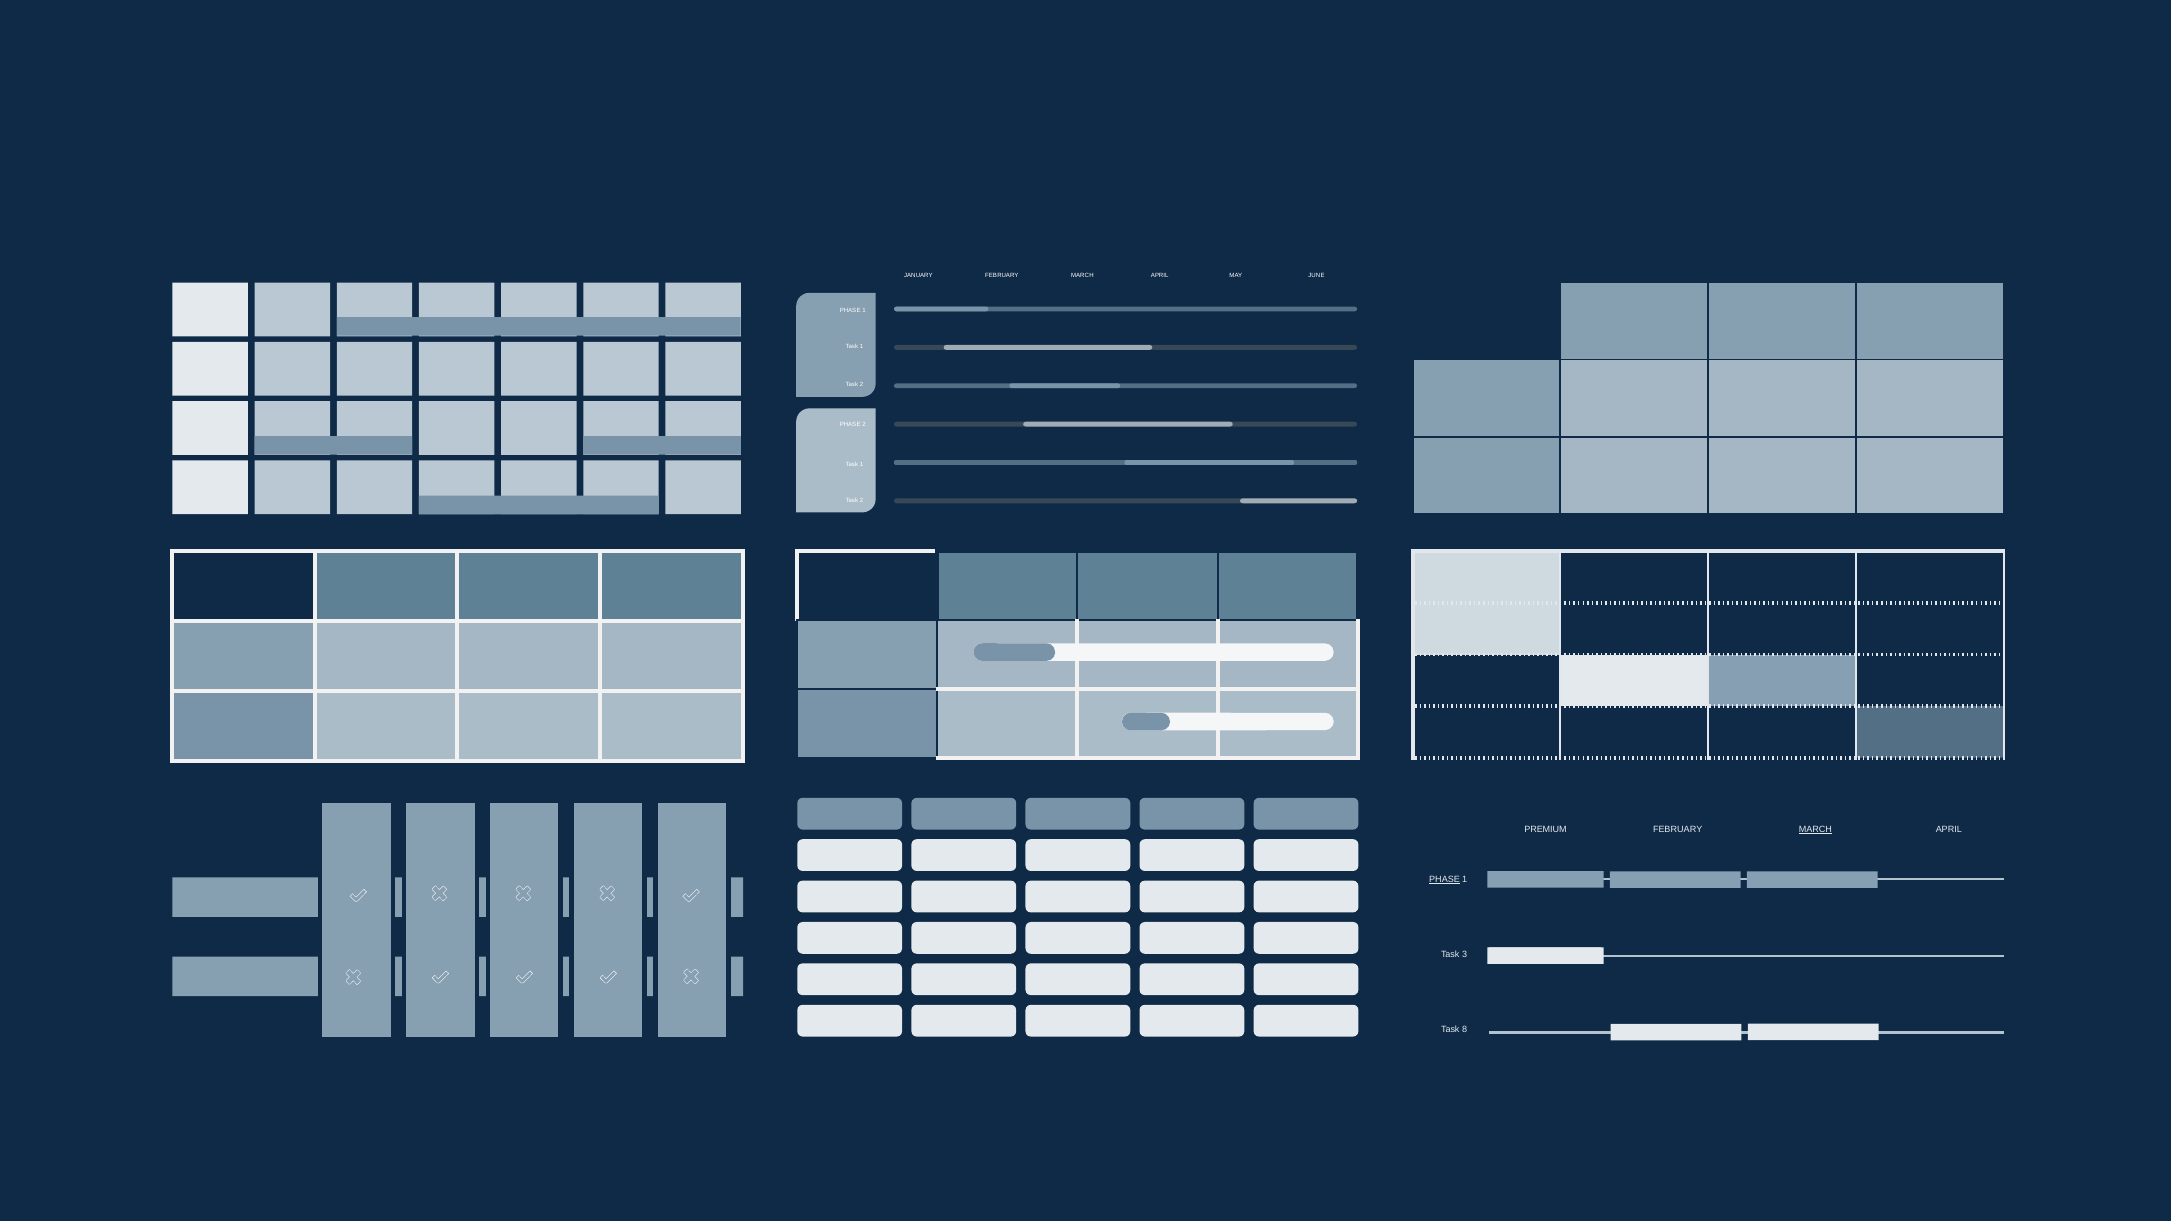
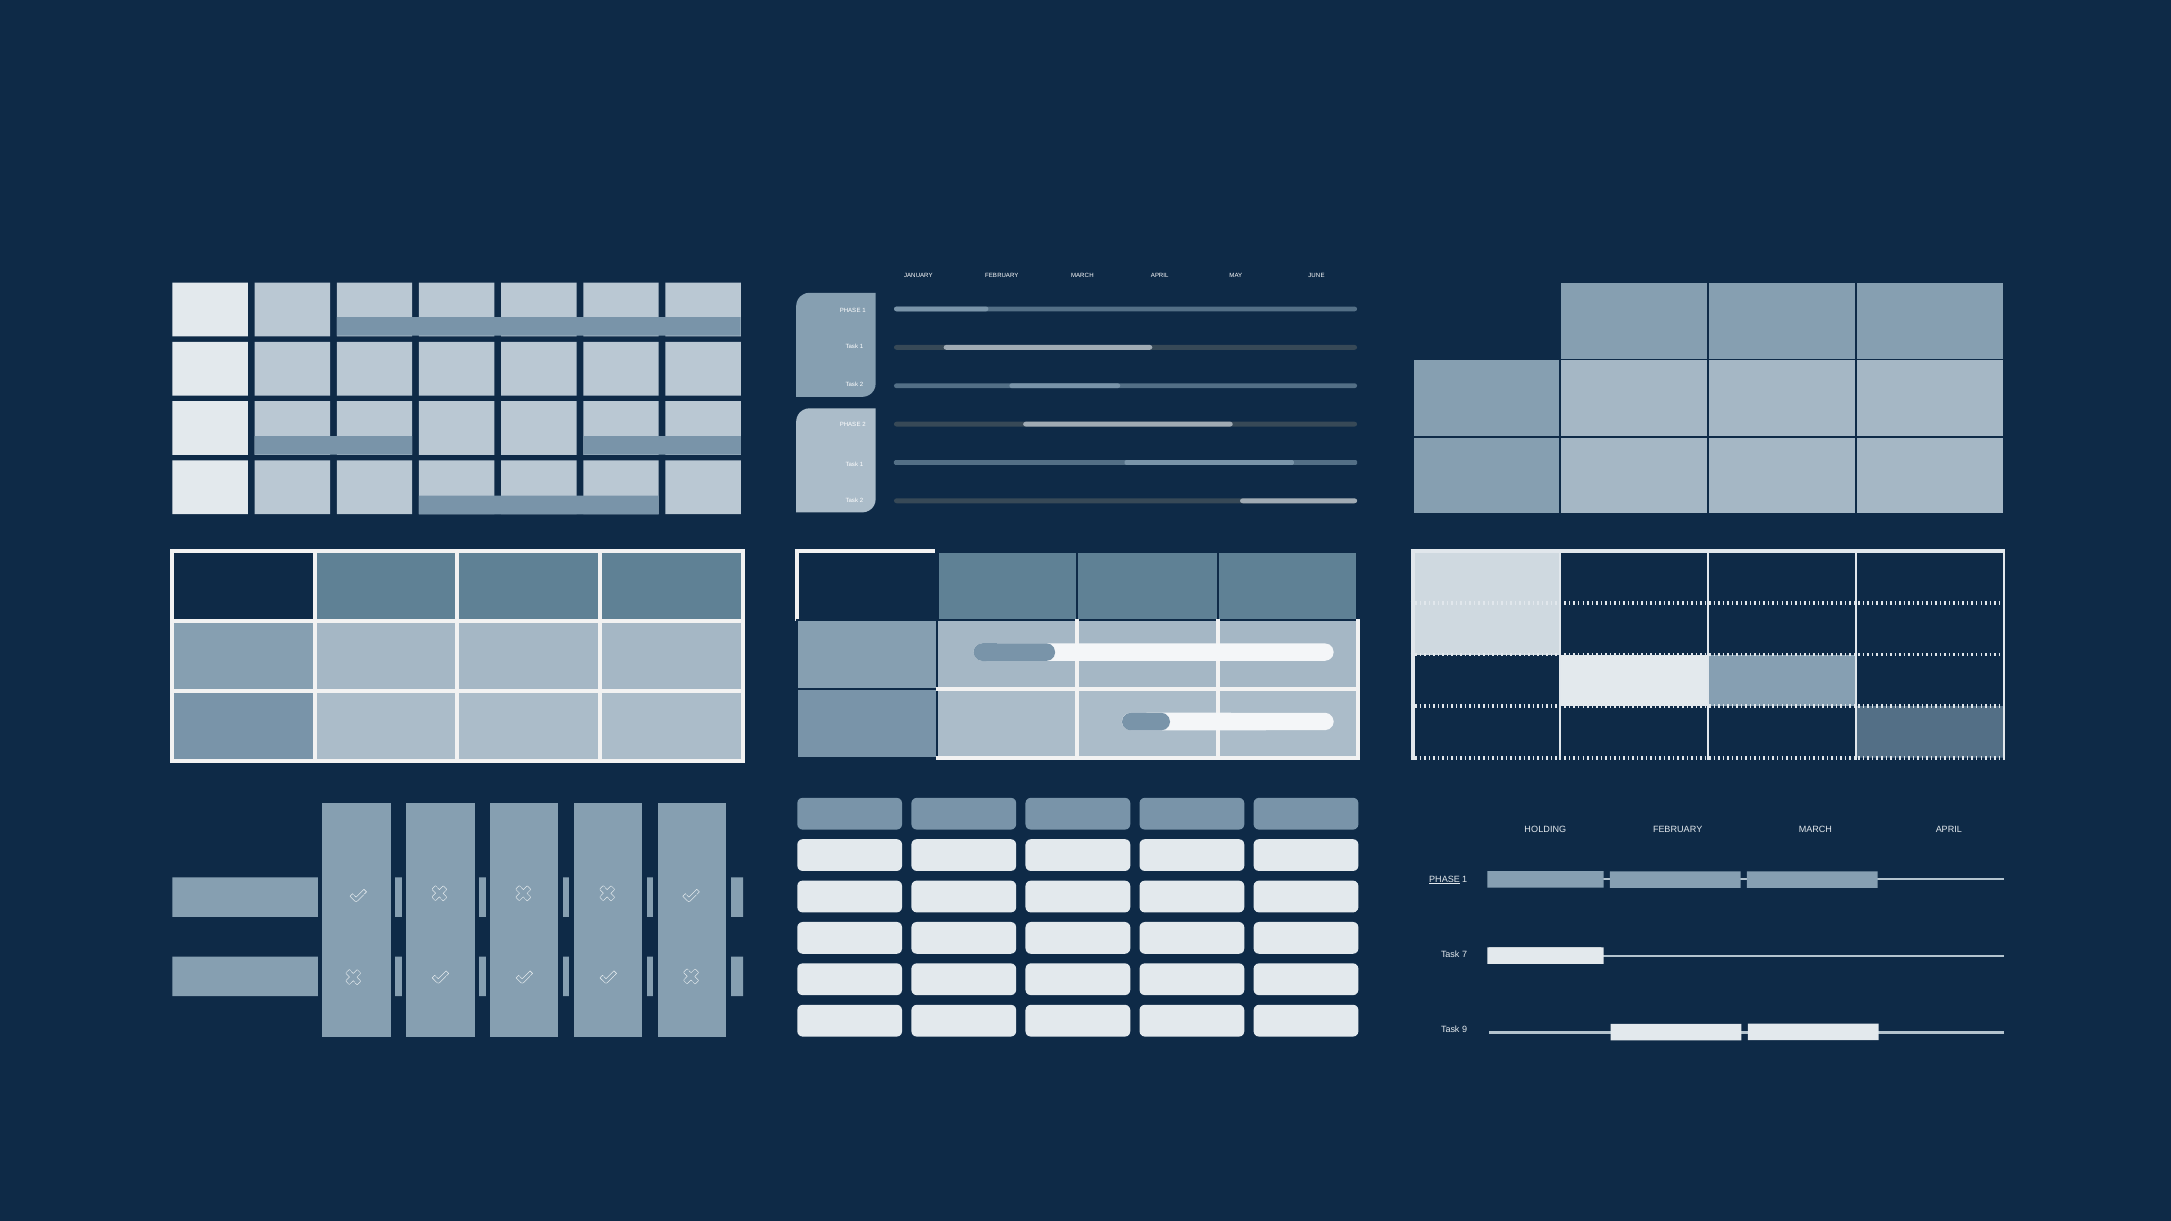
PREMIUM: PREMIUM -> HOLDING
MARCH at (1815, 830) underline: present -> none
3: 3 -> 7
8: 8 -> 9
